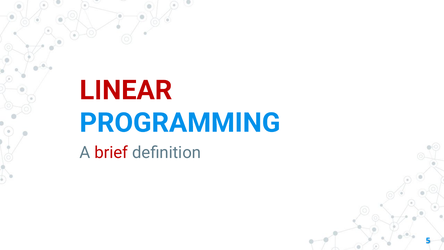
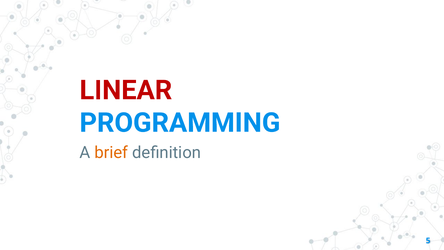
brief colour: red -> orange
